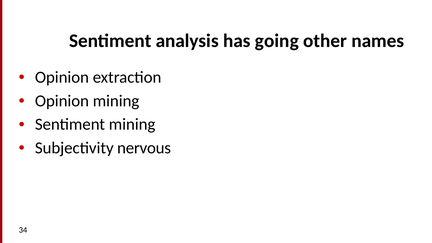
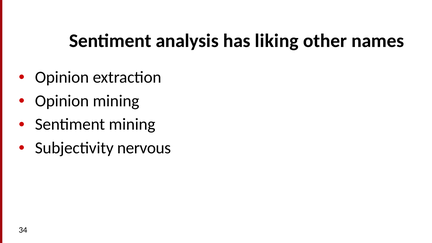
going: going -> liking
